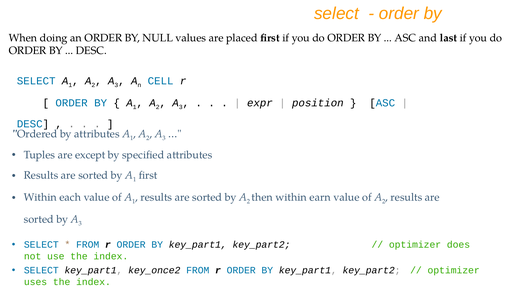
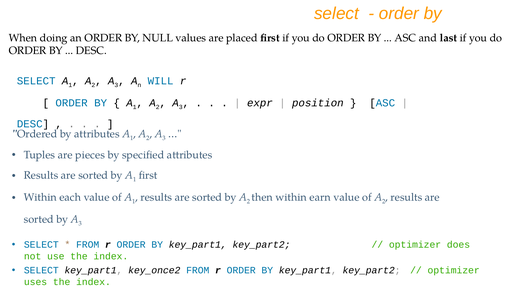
CELL: CELL -> WILL
except: except -> pieces
